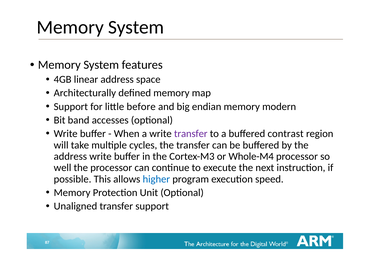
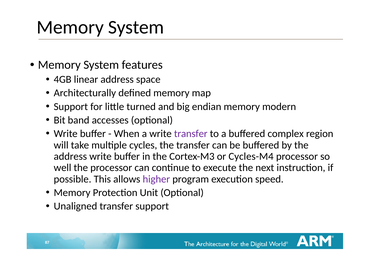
before: before -> turned
contrast: contrast -> complex
Whole-M4: Whole-M4 -> Cycles-M4
higher colour: blue -> purple
